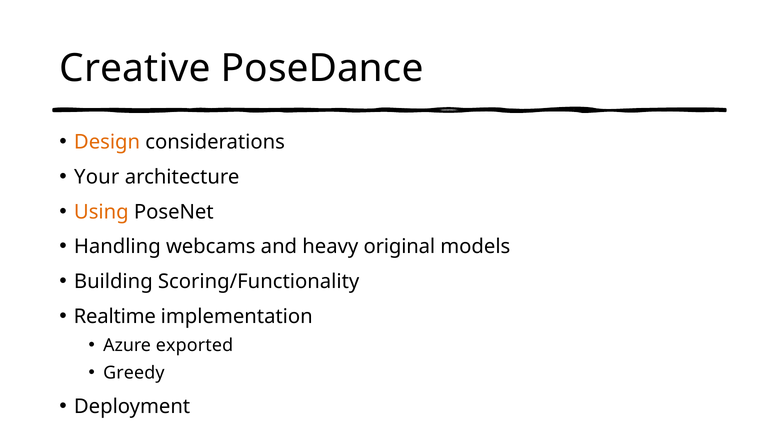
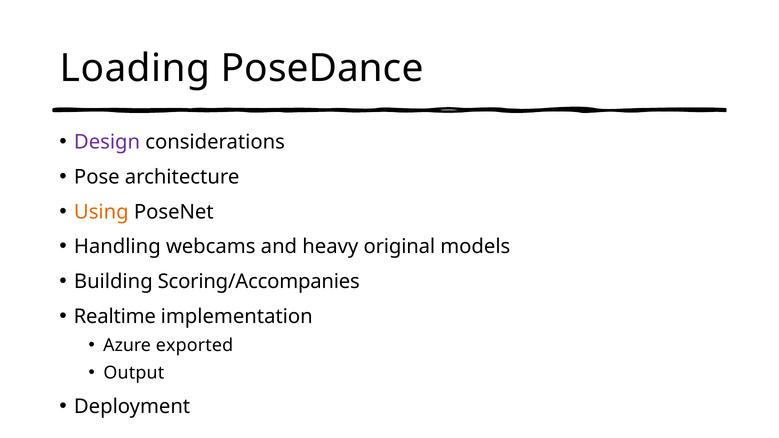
Creative: Creative -> Loading
Design colour: orange -> purple
Your: Your -> Pose
Scoring/Functionality: Scoring/Functionality -> Scoring/Accompanies
Greedy: Greedy -> Output
